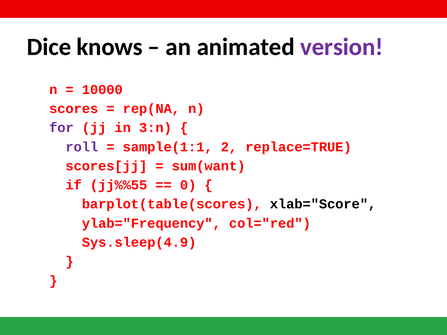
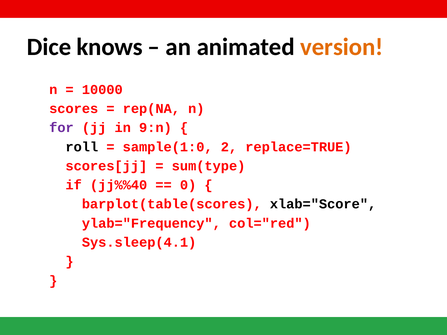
version colour: purple -> orange
3:n: 3:n -> 9:n
roll colour: purple -> black
sample(1:1: sample(1:1 -> sample(1:0
sum(want: sum(want -> sum(type
jj%%55: jj%%55 -> jj%%40
Sys.sleep(4.9: Sys.sleep(4.9 -> Sys.sleep(4.1
